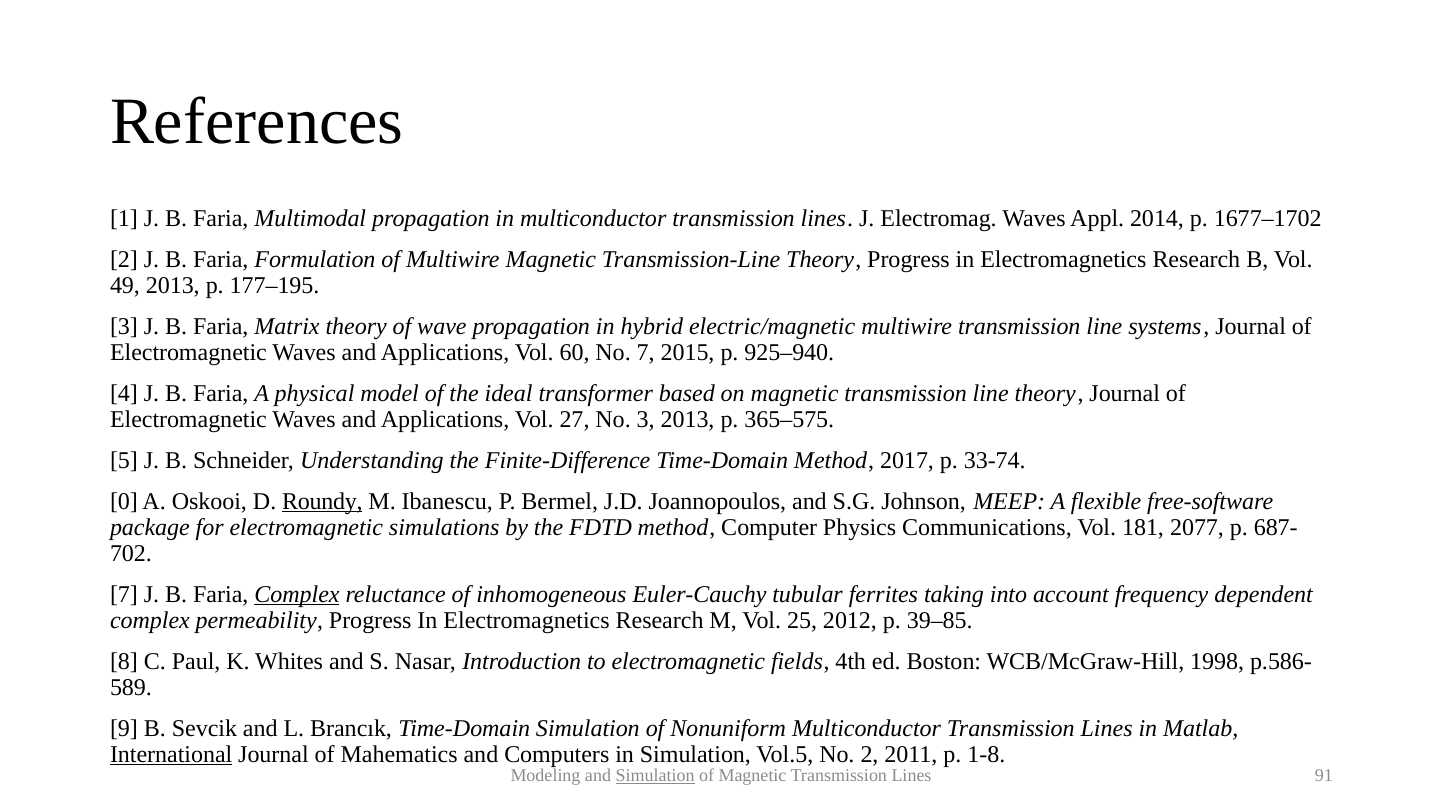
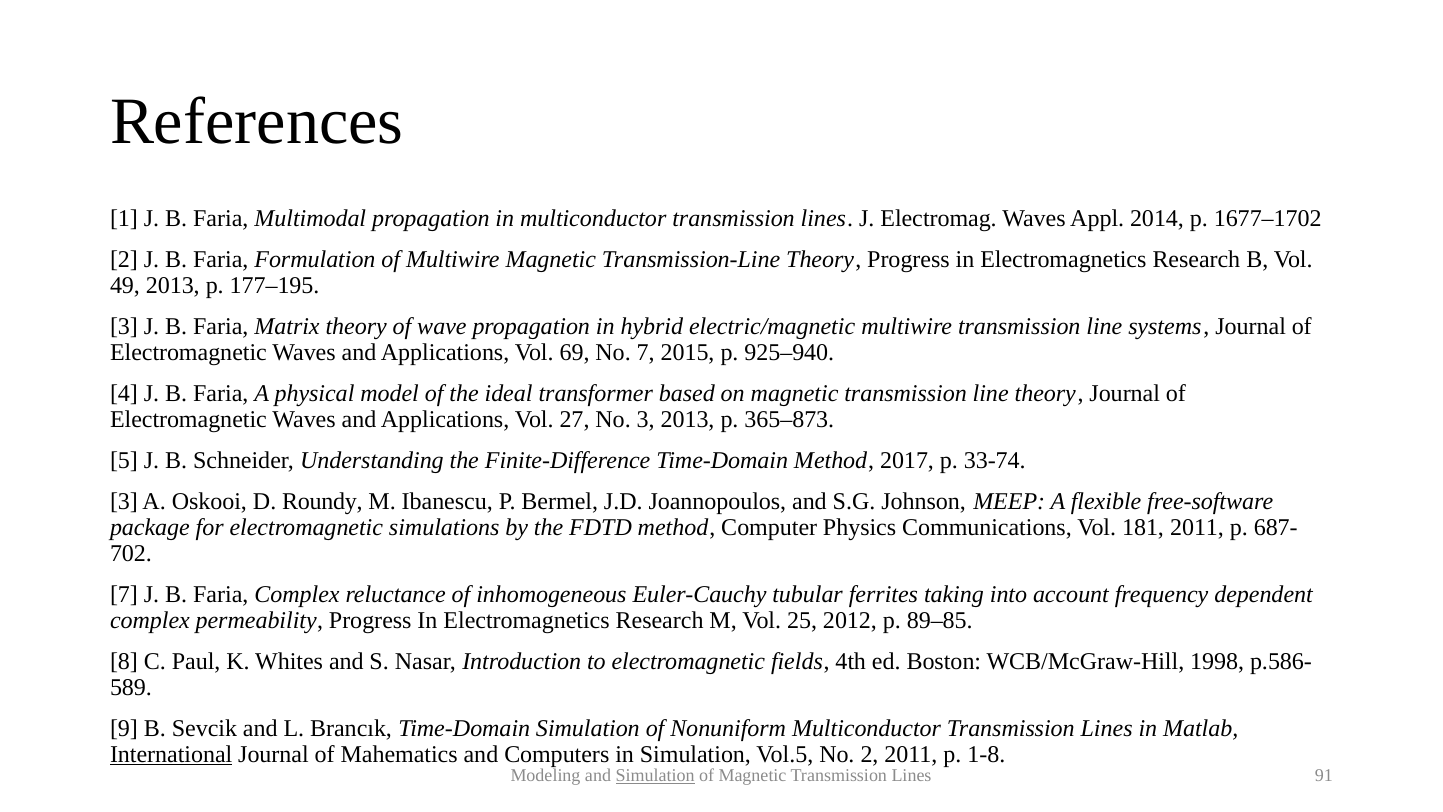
60: 60 -> 69
365–575: 365–575 -> 365–873
0 at (124, 501): 0 -> 3
Roundy underline: present -> none
181 2077: 2077 -> 2011
Complex at (297, 594) underline: present -> none
39–85: 39–85 -> 89–85
